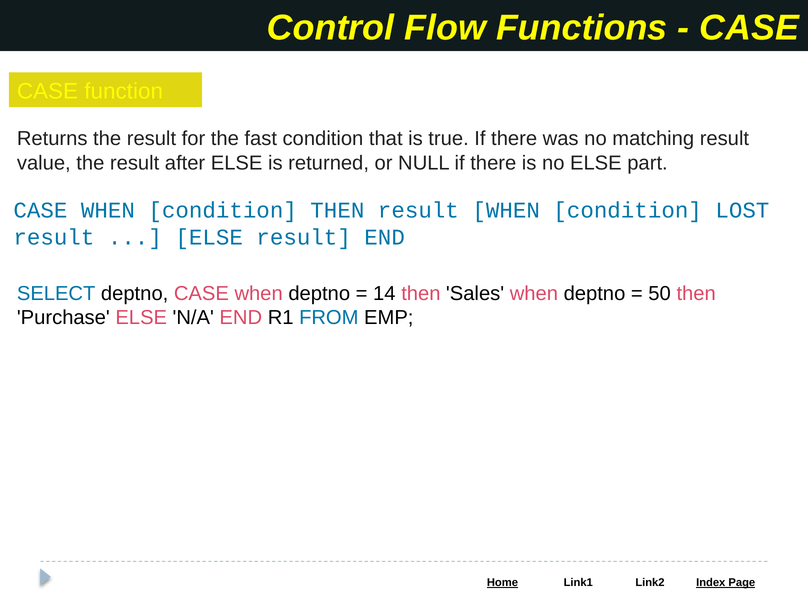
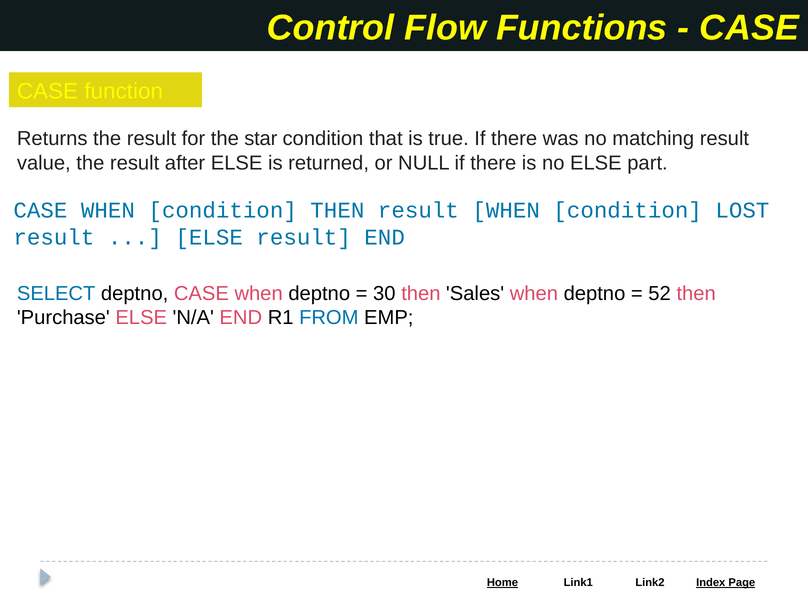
fast: fast -> star
14: 14 -> 30
50: 50 -> 52
